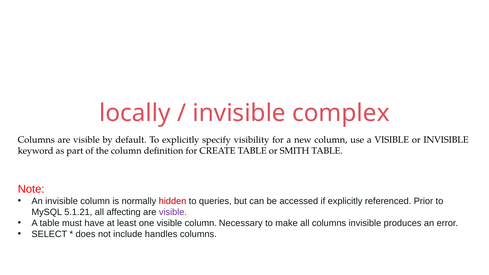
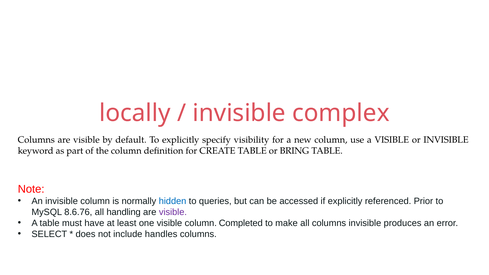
SMITH: SMITH -> BRING
hidden colour: red -> blue
5.1.21: 5.1.21 -> 8.6.76
affecting: affecting -> handling
Necessary: Necessary -> Completed
